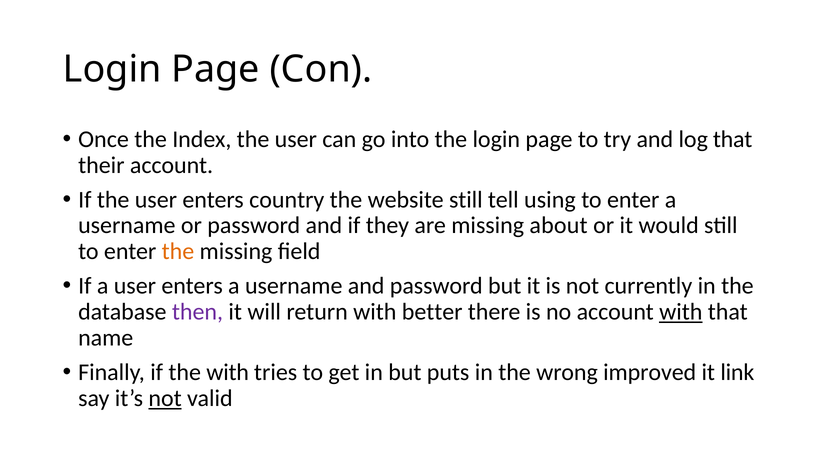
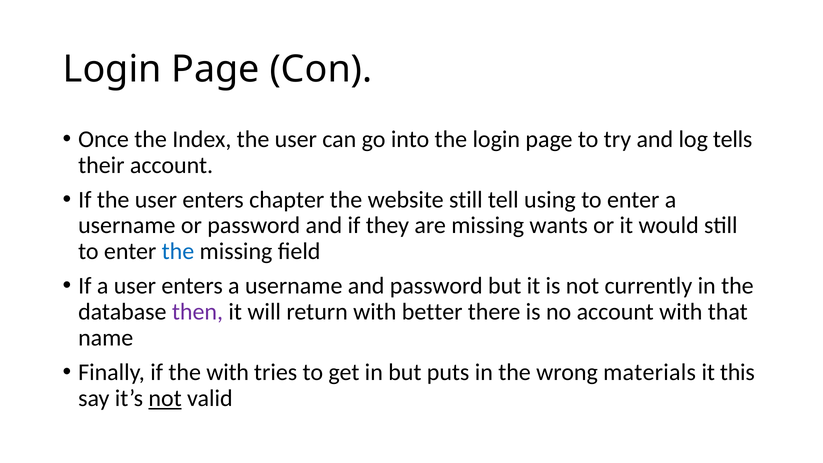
log that: that -> tells
country: country -> chapter
about: about -> wants
the at (178, 251) colour: orange -> blue
with at (681, 312) underline: present -> none
improved: improved -> materials
link: link -> this
